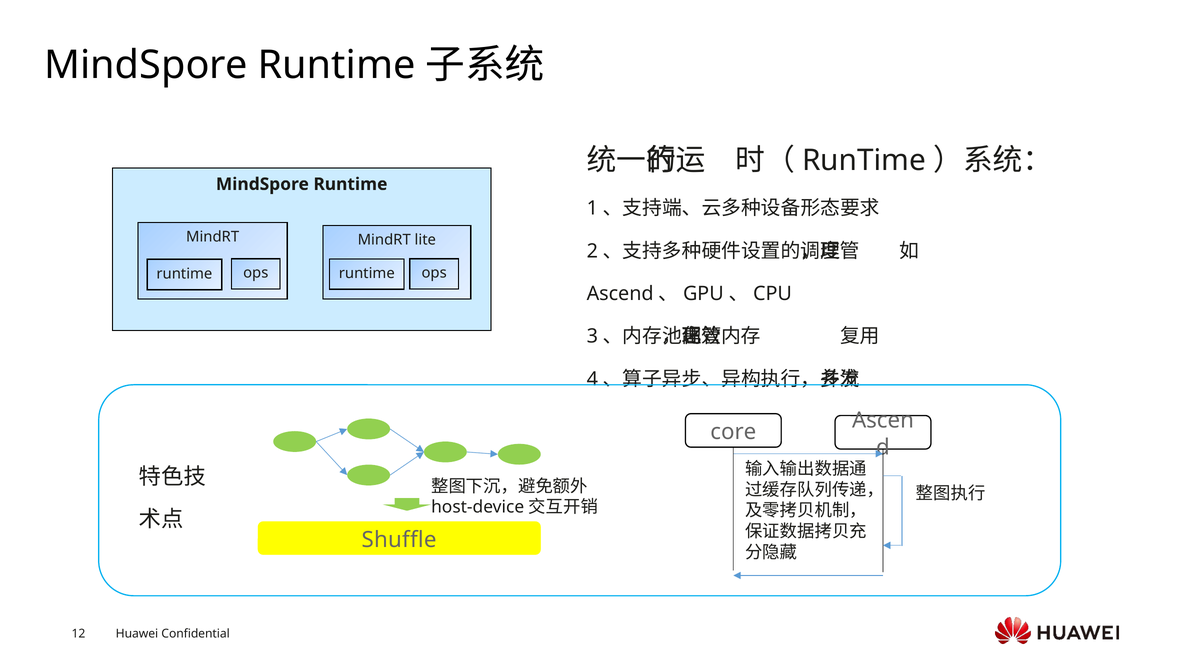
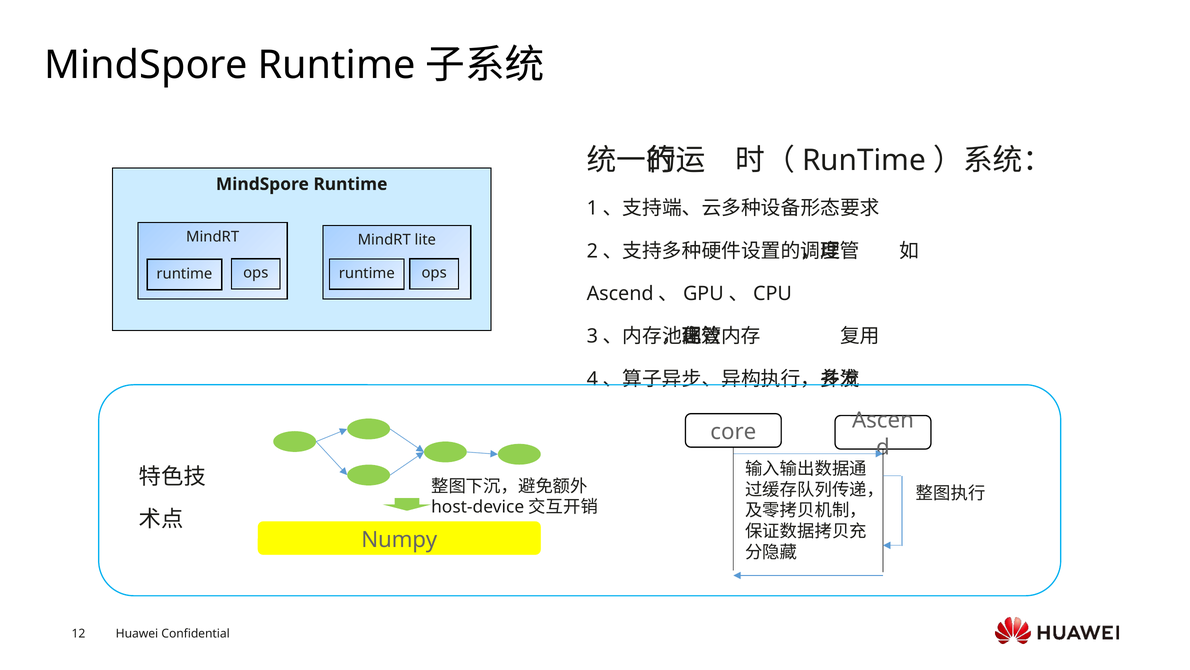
Shuffle: Shuffle -> Numpy
